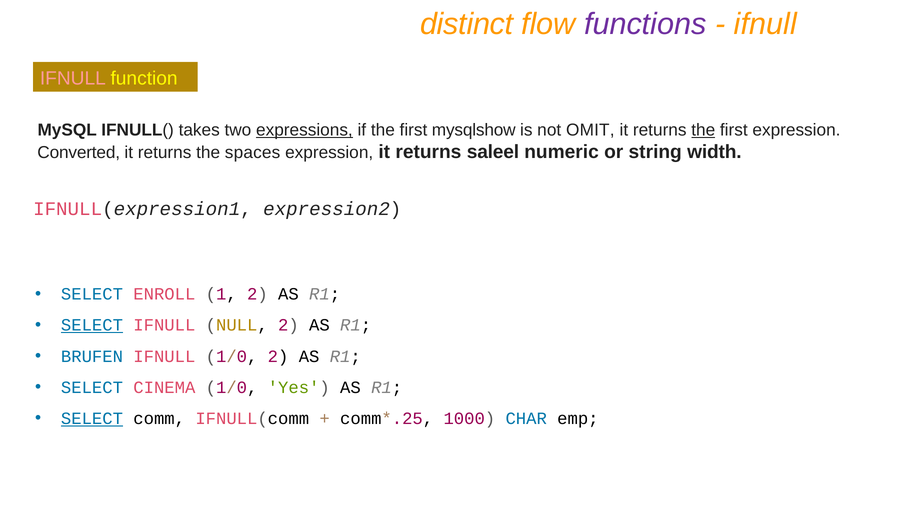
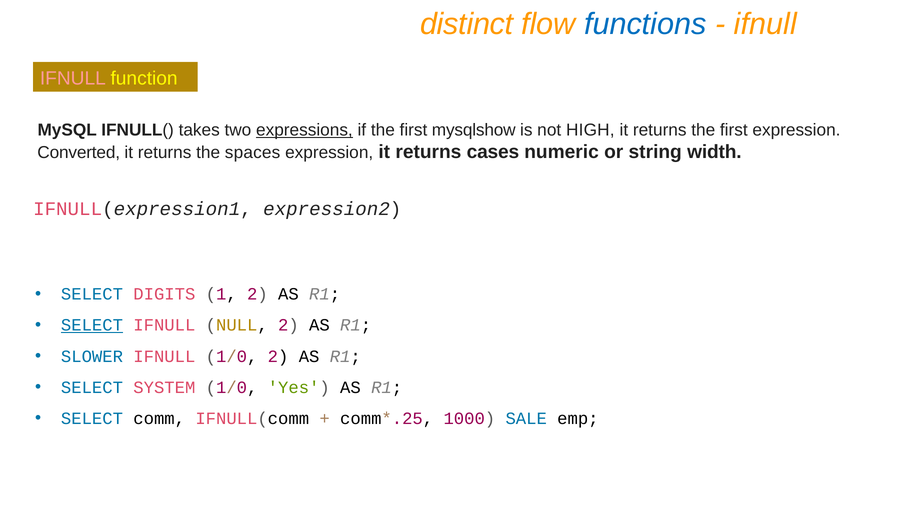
functions colour: purple -> blue
OMIT: OMIT -> HIGH
the at (703, 130) underline: present -> none
saleel: saleel -> cases
ENROLL: ENROLL -> DIGITS
BRUFEN: BRUFEN -> SLOWER
CINEMA: CINEMA -> SYSTEM
SELECT at (92, 418) underline: present -> none
CHAR: CHAR -> SALE
